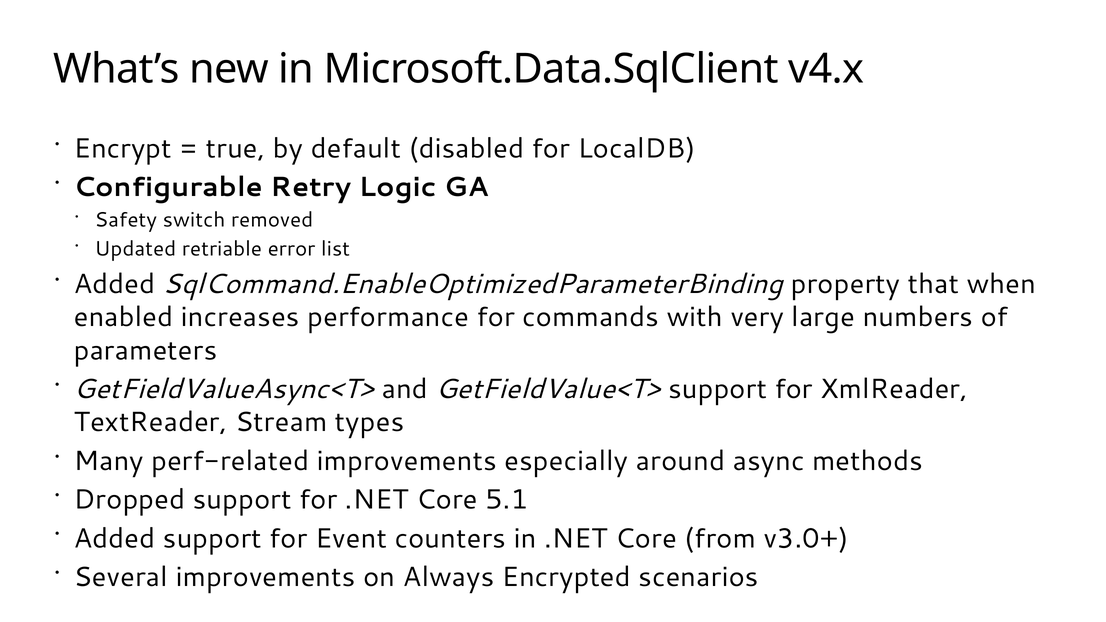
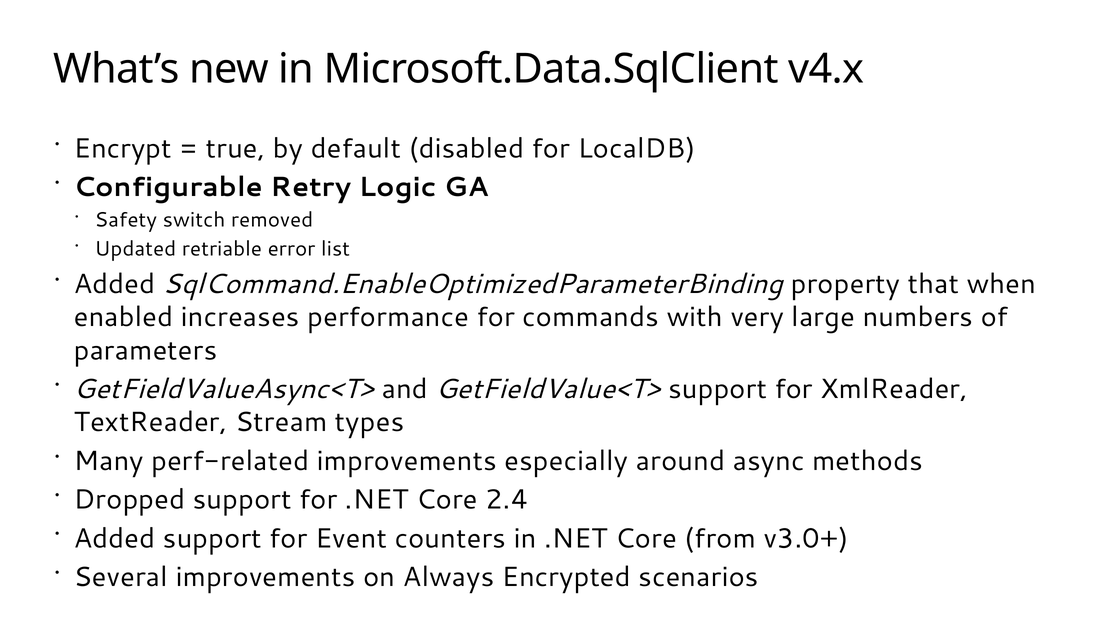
5.1: 5.1 -> 2.4
